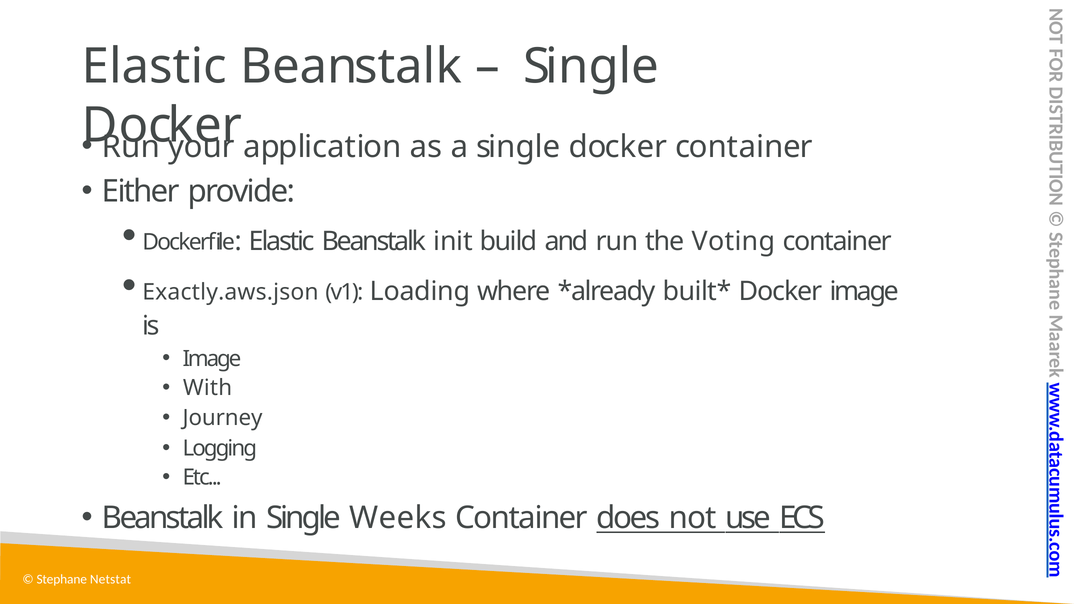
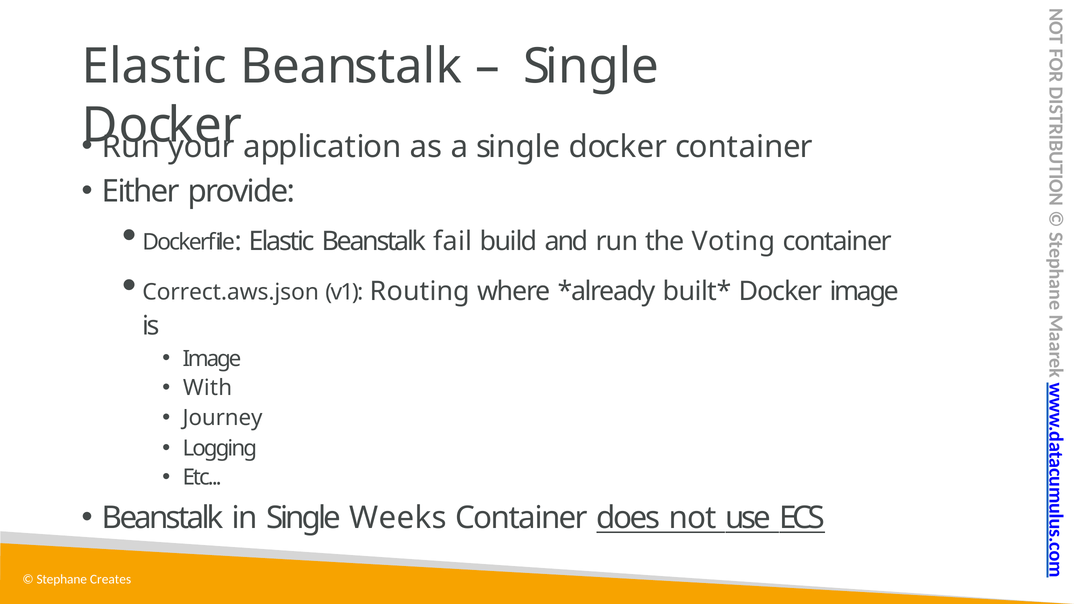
init: init -> fail
Exactly.aws.json: Exactly.aws.json -> Correct.aws.json
Loading: Loading -> Routing
Netstat: Netstat -> Creates
